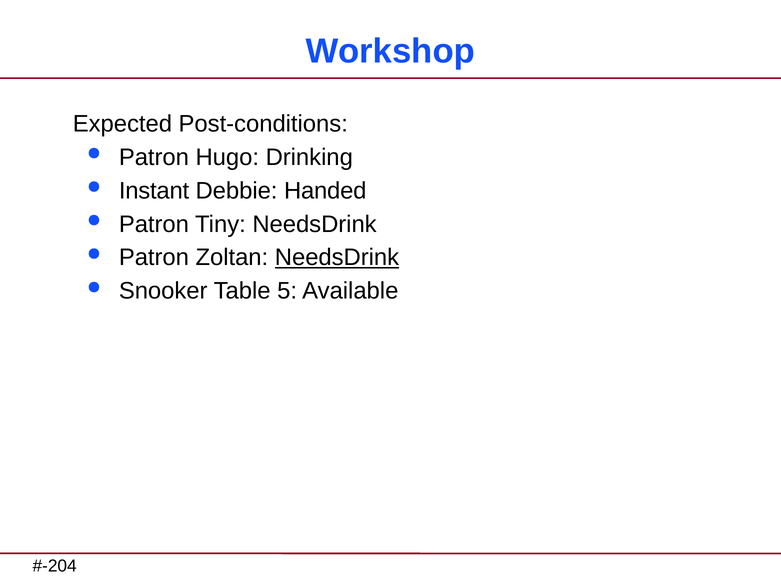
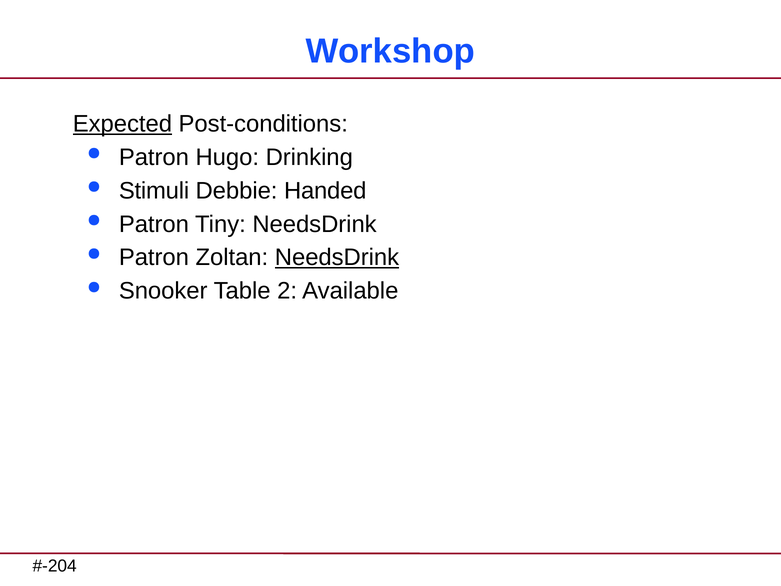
Expected underline: none -> present
Instant: Instant -> Stimuli
5: 5 -> 2
